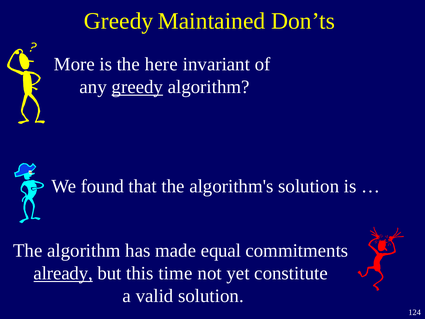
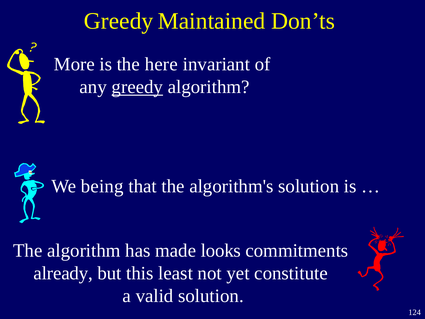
found: found -> being
equal: equal -> looks
already underline: present -> none
time: time -> least
